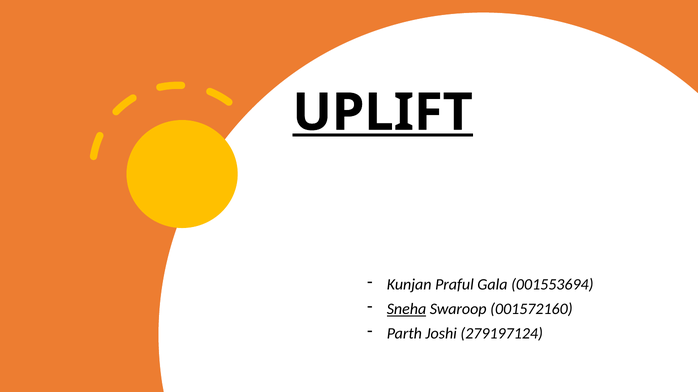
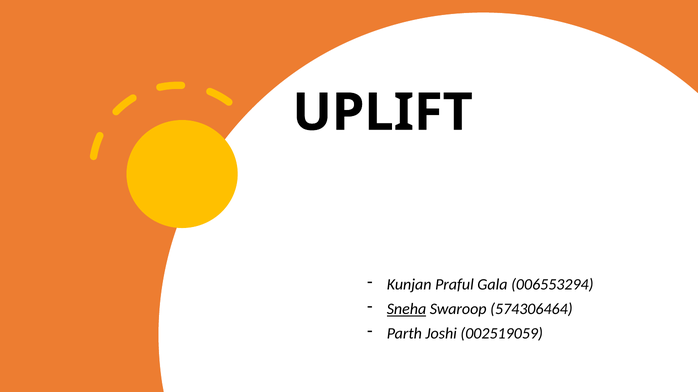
UPLIFT underline: present -> none
001553694: 001553694 -> 006553294
001572160: 001572160 -> 574306464
279197124: 279197124 -> 002519059
